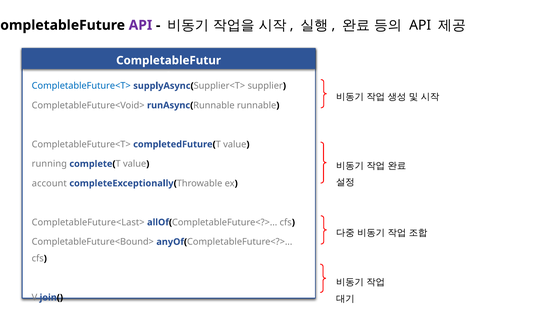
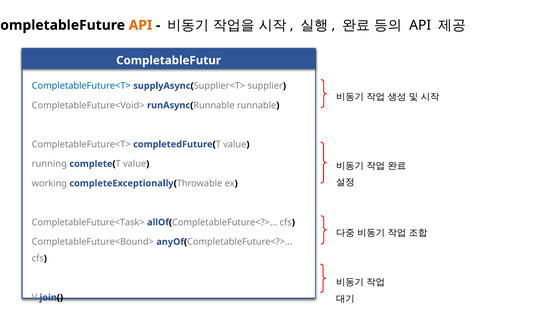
API at (140, 25) colour: purple -> orange
account: account -> working
CompletableFuture<Last>: CompletableFuture<Last> -> CompletableFuture<Task>
